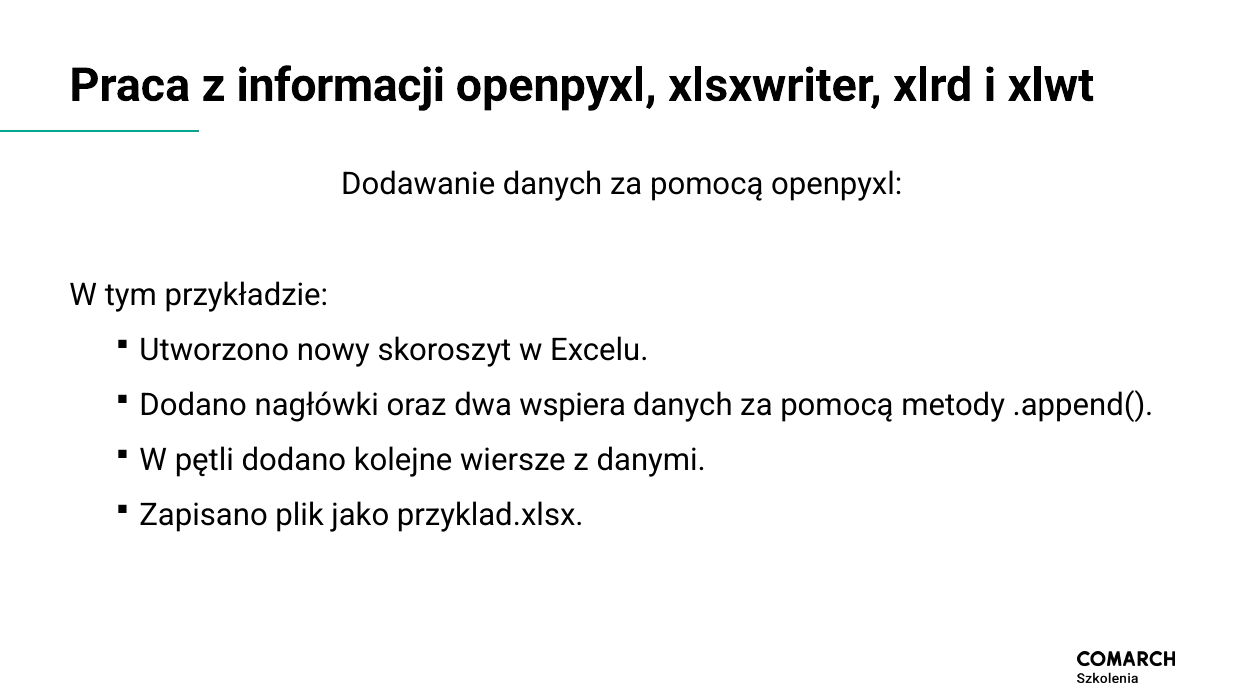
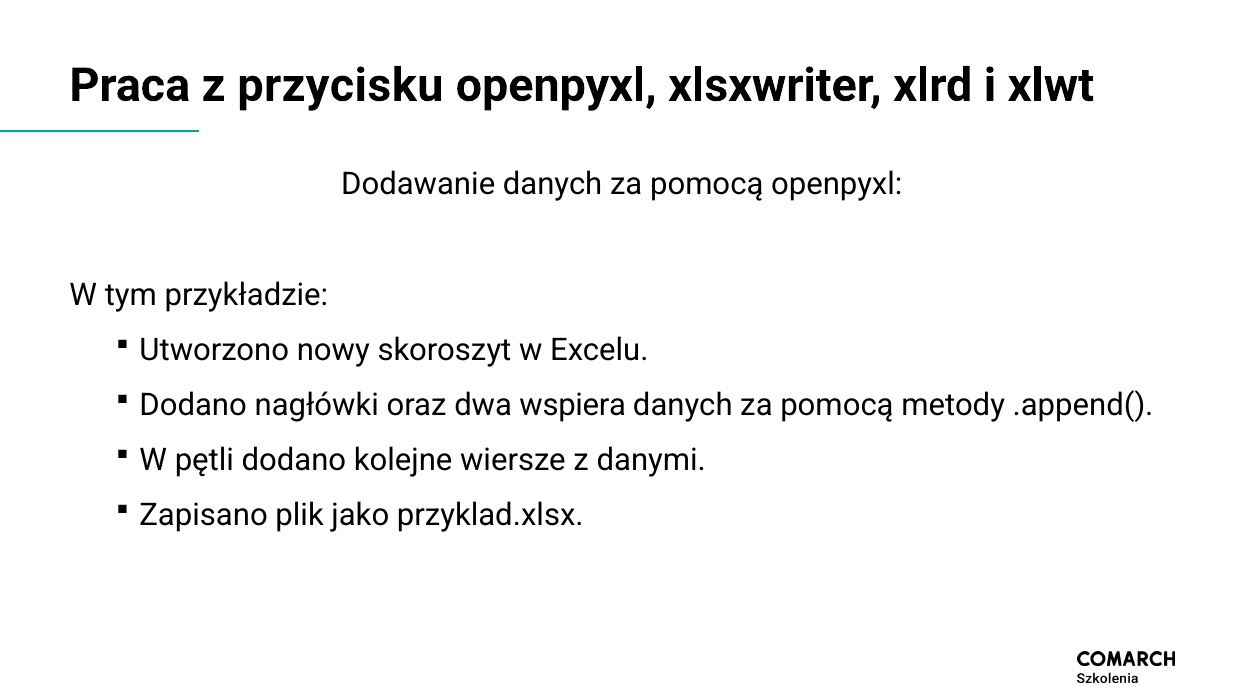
informacji: informacji -> przycisku
